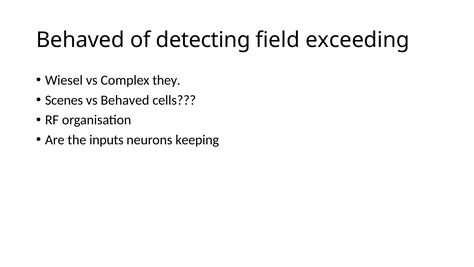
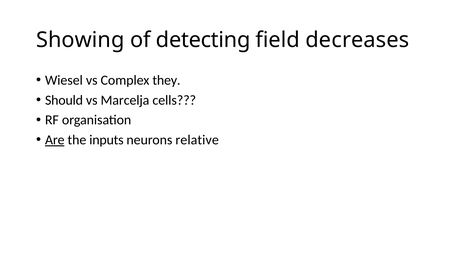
Behaved at (80, 40): Behaved -> Showing
exceeding: exceeding -> decreases
Scenes: Scenes -> Should
vs Behaved: Behaved -> Marcelja
Are underline: none -> present
keeping: keeping -> relative
